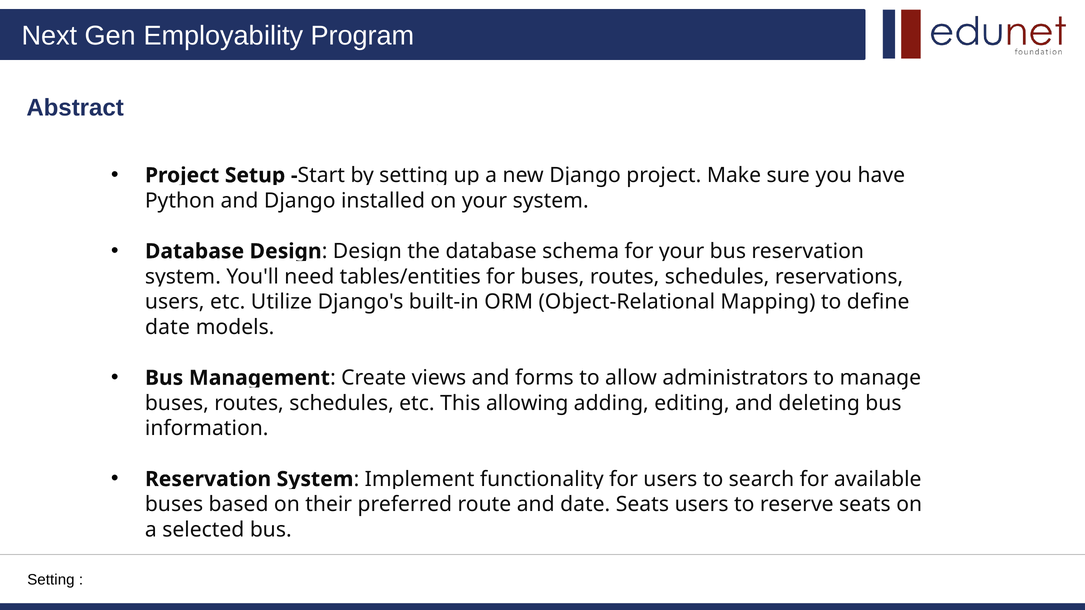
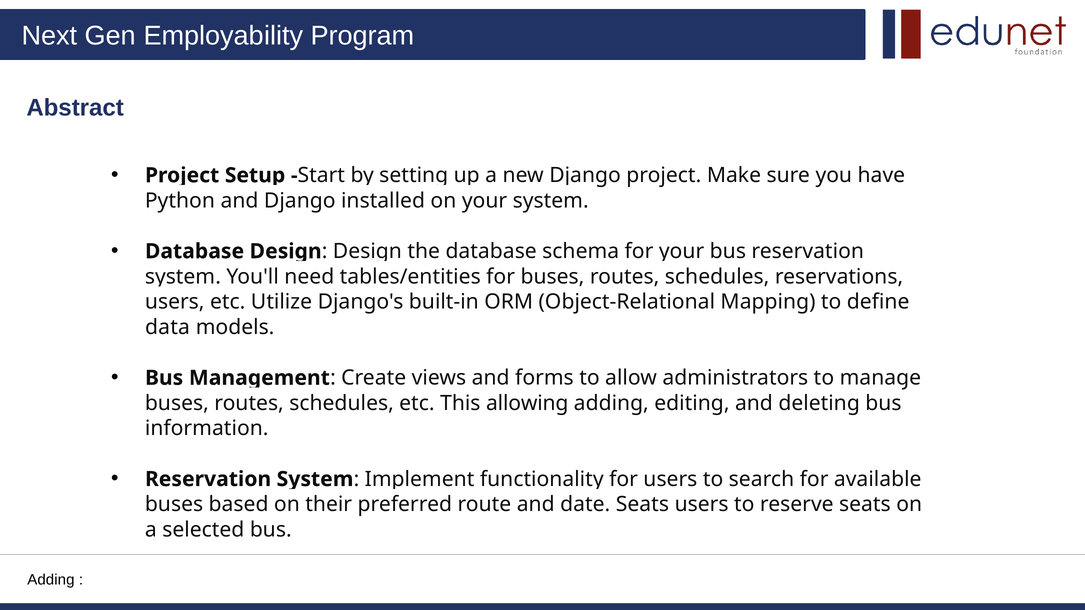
date at (167, 327): date -> data
Setting at (51, 580): Setting -> Adding
